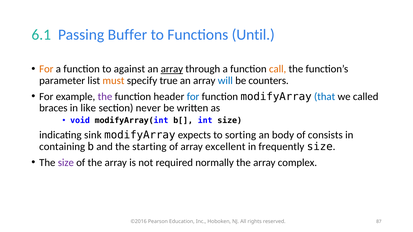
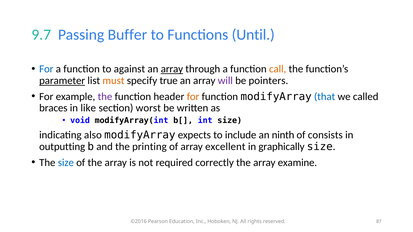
6.1: 6.1 -> 9.7
For at (46, 69) colour: orange -> blue
parameter underline: none -> present
will colour: blue -> purple
counters: counters -> pointers
for at (193, 97) colour: blue -> orange
never: never -> worst
sink: sink -> also
sorting: sorting -> include
body: body -> ninth
containing: containing -> outputting
starting: starting -> printing
frequently: frequently -> graphically
size at (66, 163) colour: purple -> blue
normally: normally -> correctly
complex: complex -> examine
